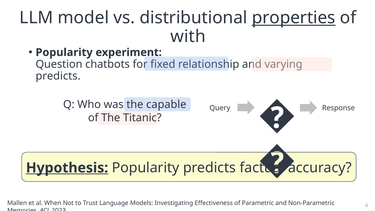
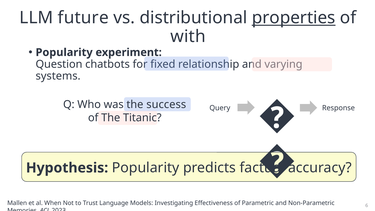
model: model -> future
predicts at (58, 76): predicts -> systems
capable: capable -> success
Hypothesis underline: present -> none
